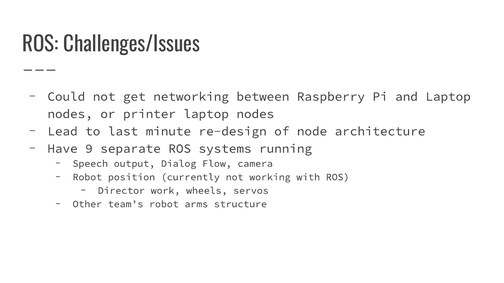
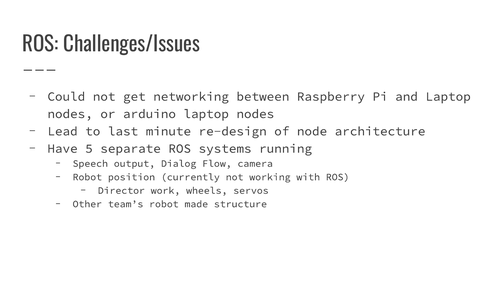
printer: printer -> arduino
9: 9 -> 5
arms: arms -> made
